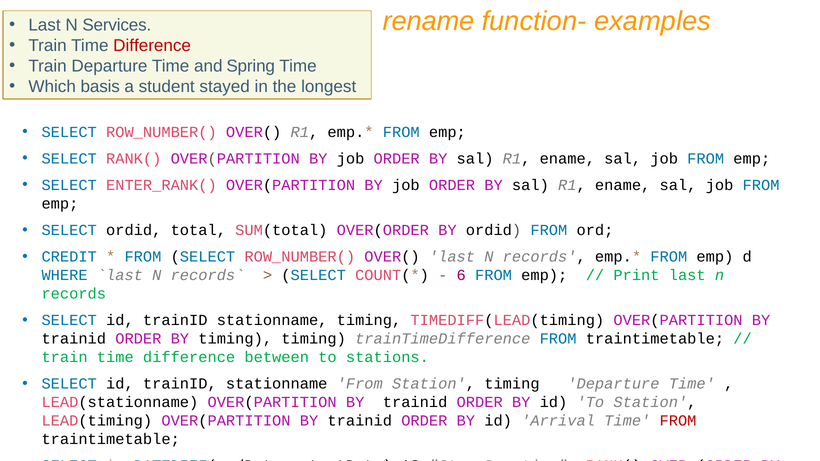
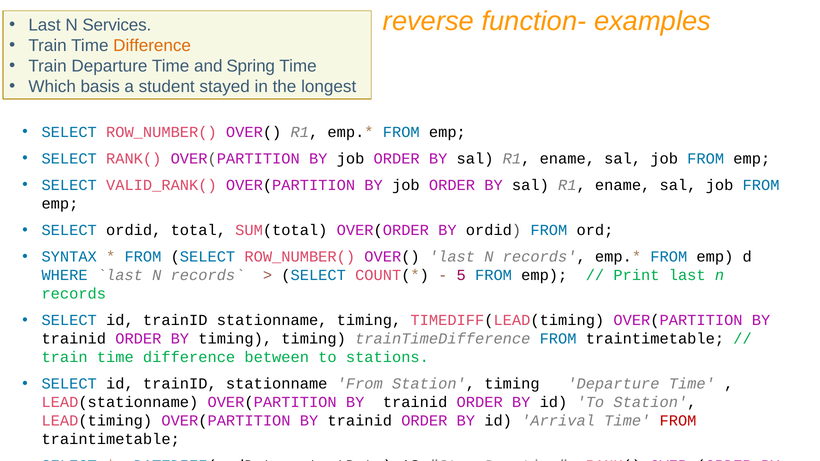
rename: rename -> reverse
Difference at (152, 46) colour: red -> orange
ENTER_RANK(: ENTER_RANK( -> VALID_RANK(
CREDIT: CREDIT -> SYNTAX
6: 6 -> 5
